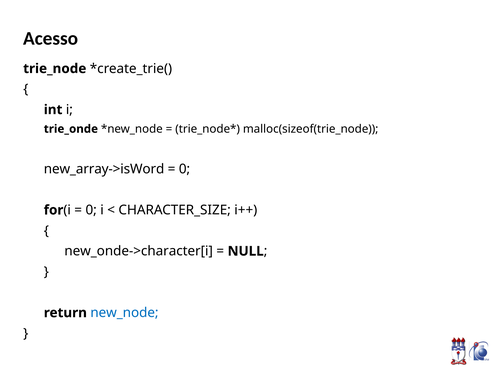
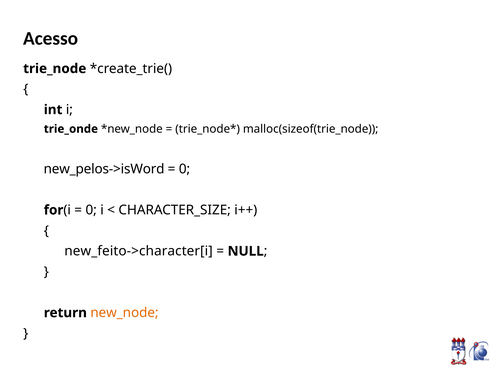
new_array->isWord: new_array->isWord -> new_pelos->isWord
new_onde->character[i: new_onde->character[i -> new_feito->character[i
new_node colour: blue -> orange
